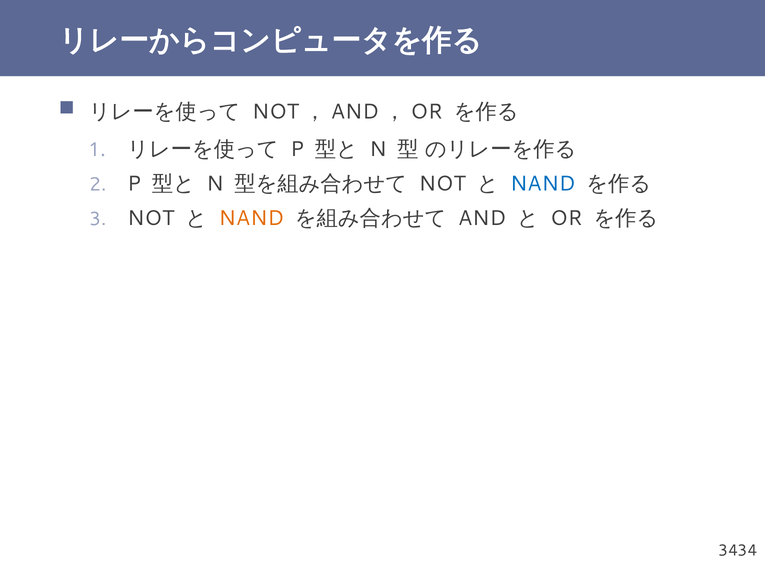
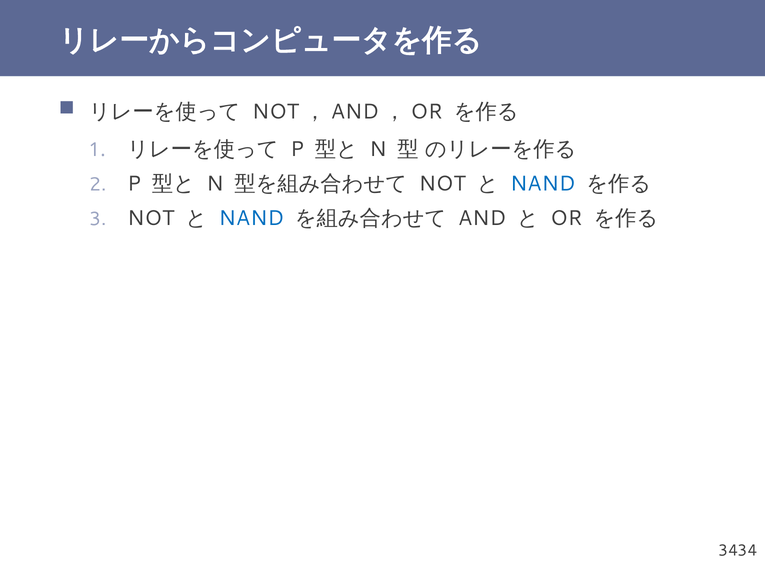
NAND at (251, 218) colour: orange -> blue
